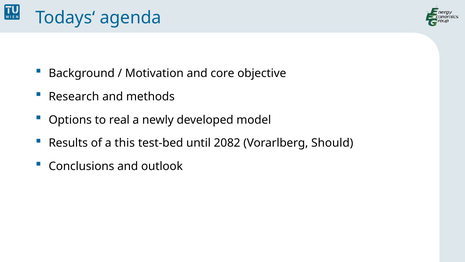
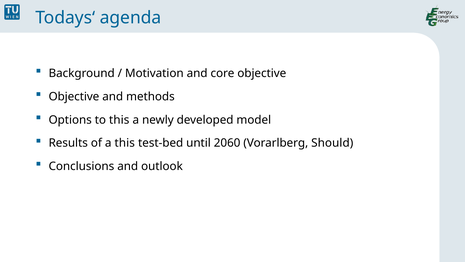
Research at (74, 96): Research -> Objective
to real: real -> this
2082: 2082 -> 2060
